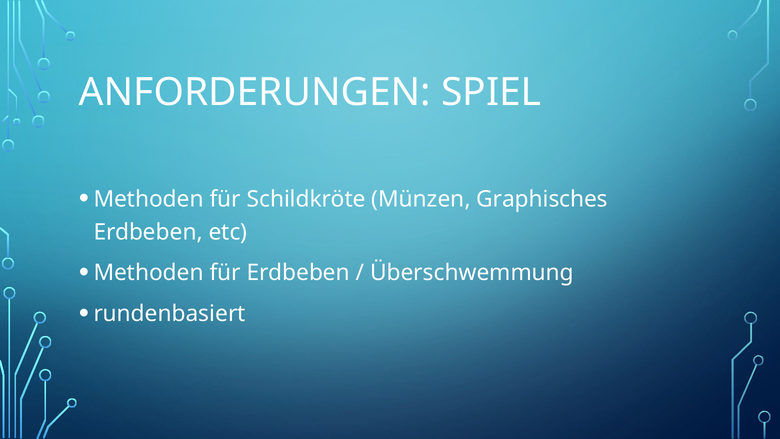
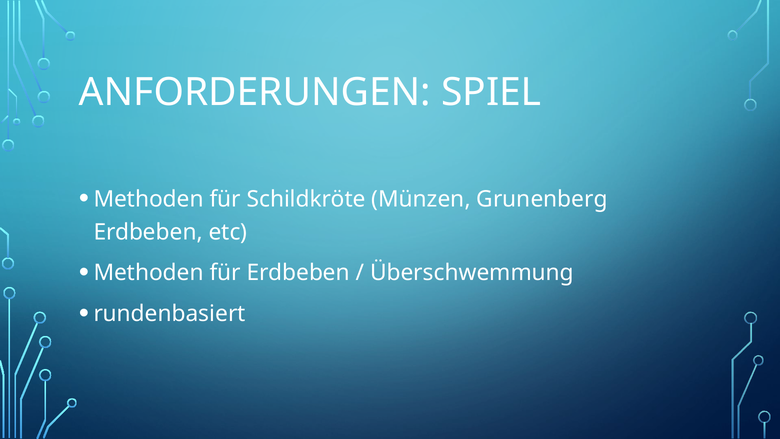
Graphisches: Graphisches -> Grunenberg
